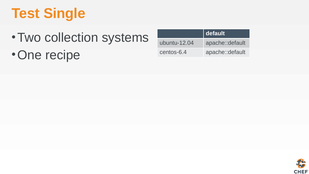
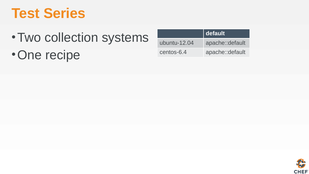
Single: Single -> Series
